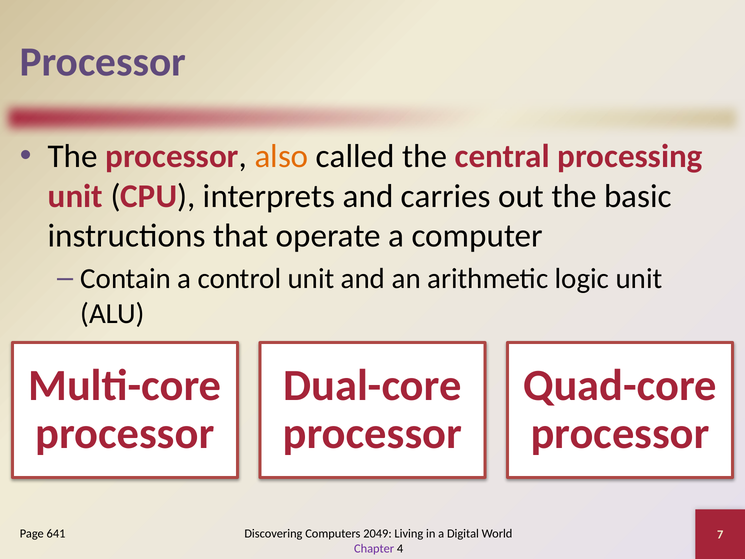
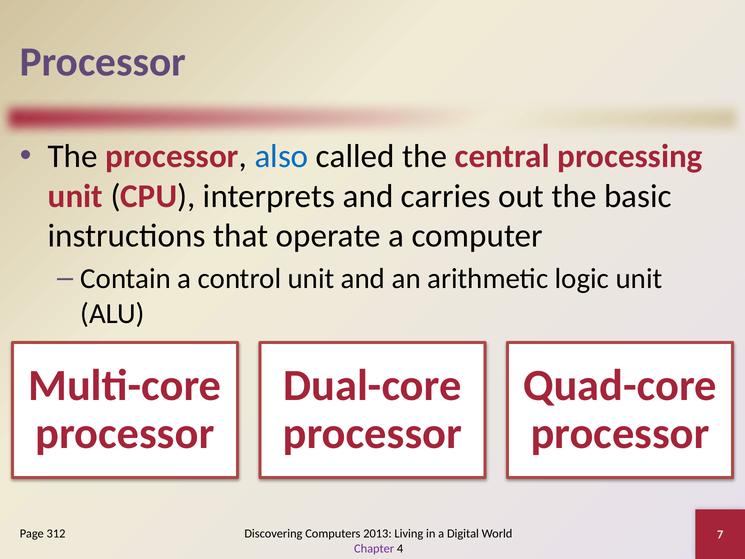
also colour: orange -> blue
641: 641 -> 312
2049: 2049 -> 2013
